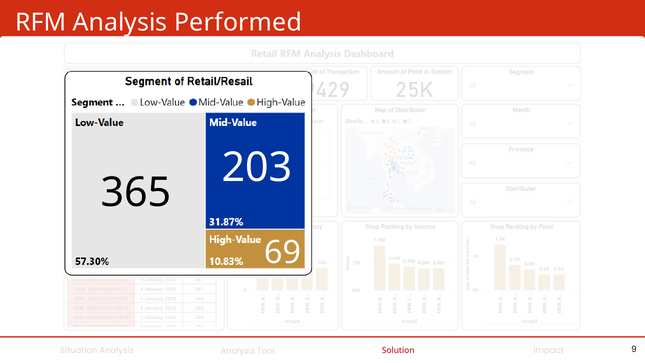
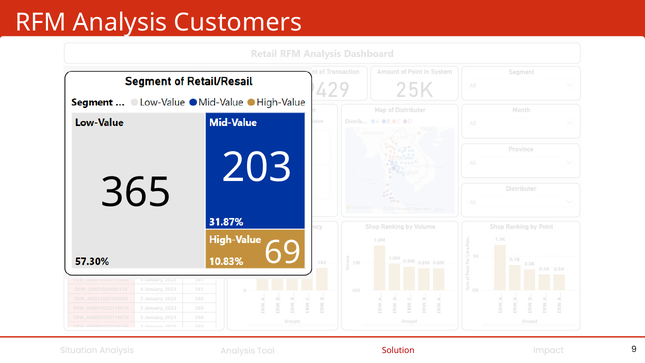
Performed: Performed -> Customers
